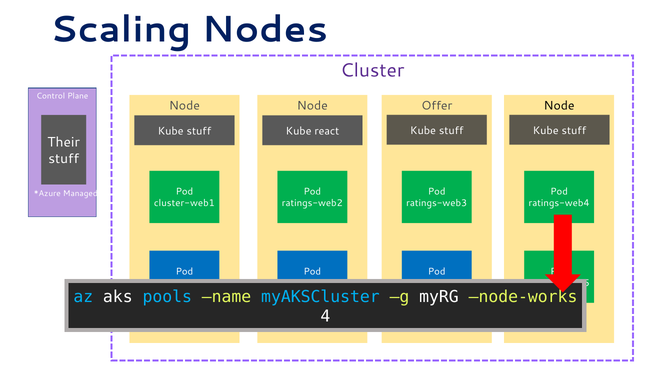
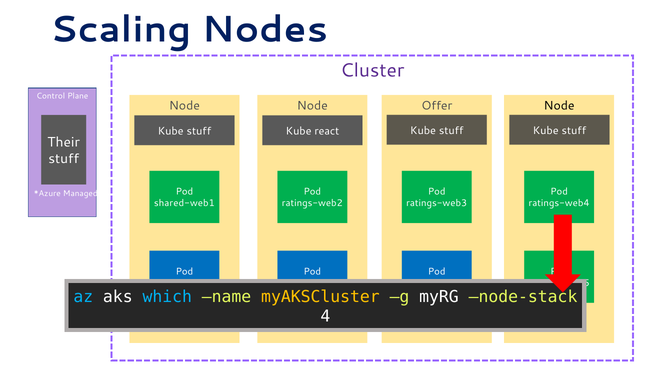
cluster-web1: cluster-web1 -> shared-web1
pools: pools -> which
myAKSCluster colour: light blue -> yellow
node-works: node-works -> node-stack
